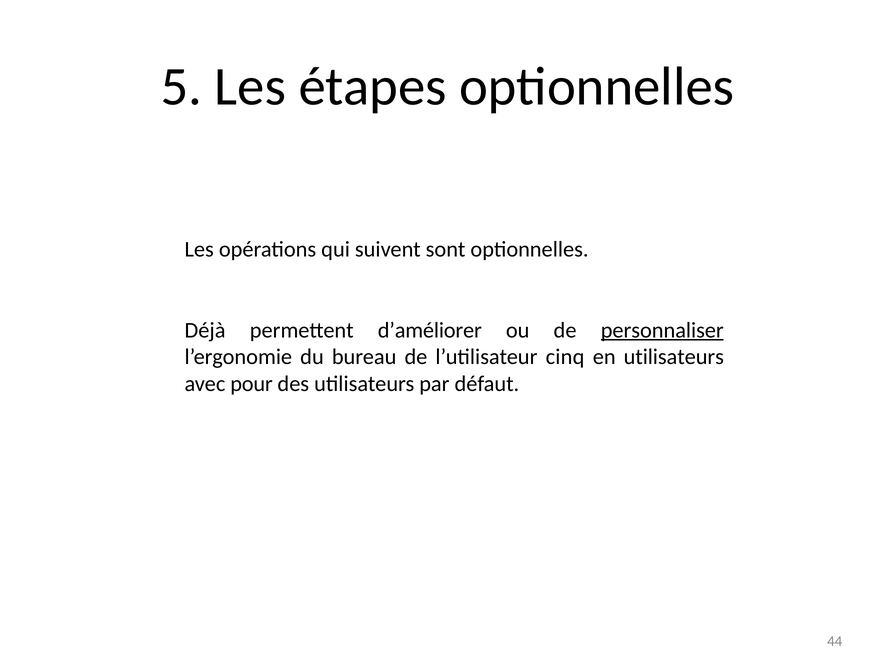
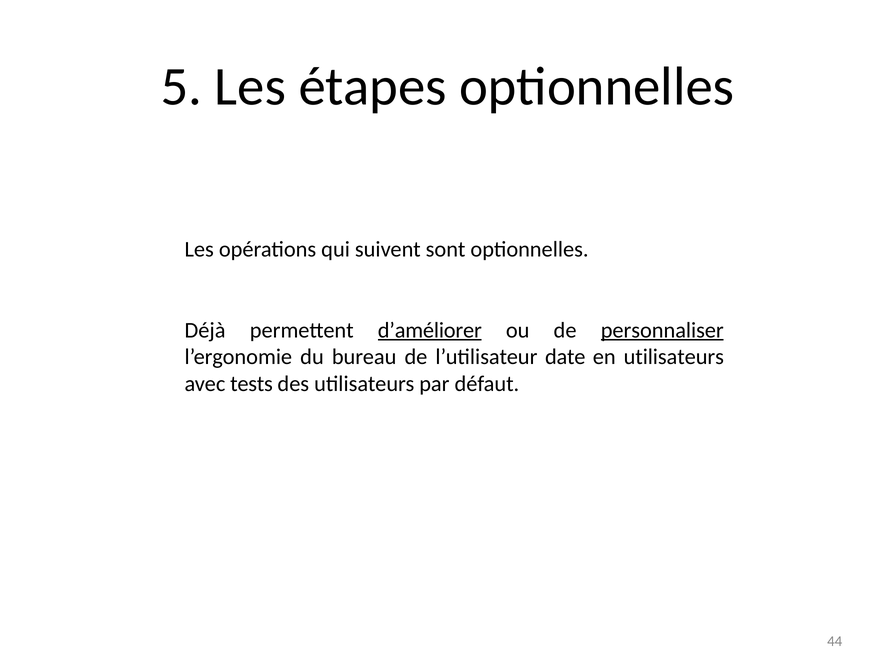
d’améliorer underline: none -> present
cinq: cinq -> date
pour: pour -> tests
